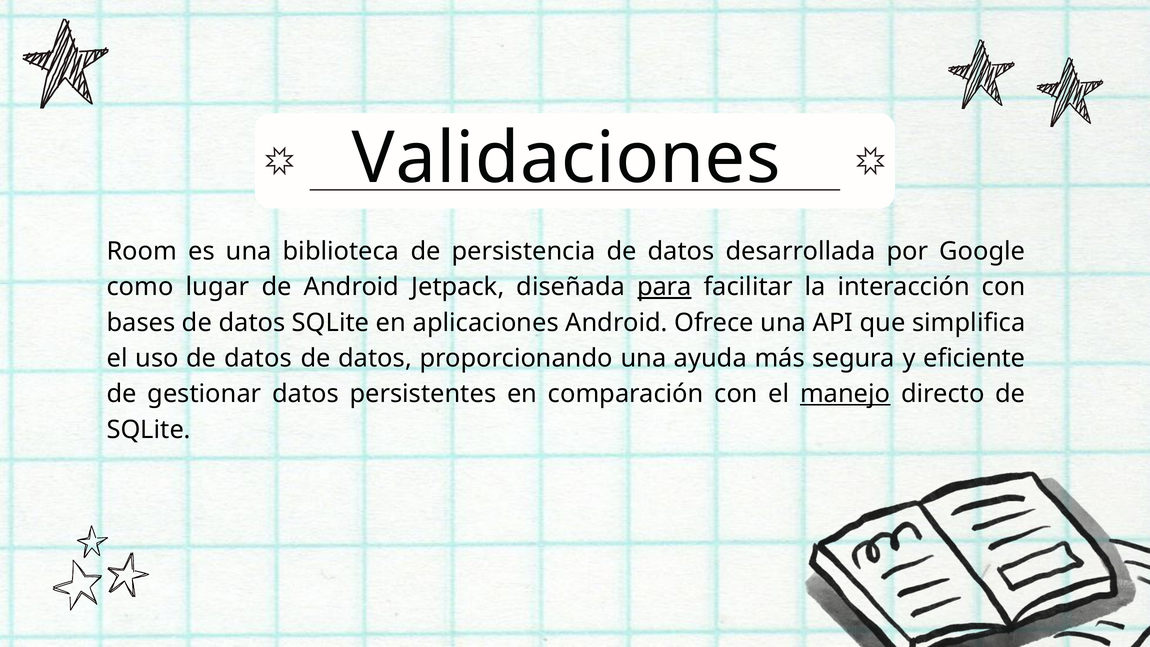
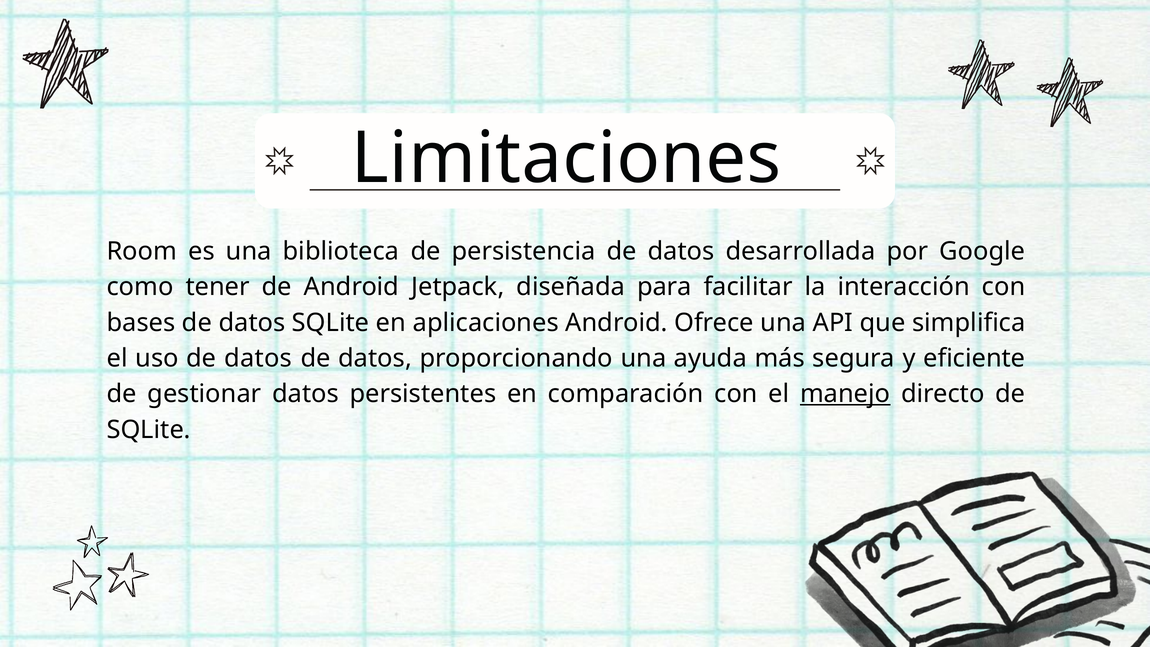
Validaciones: Validaciones -> Limitaciones
lugar: lugar -> tener
para underline: present -> none
